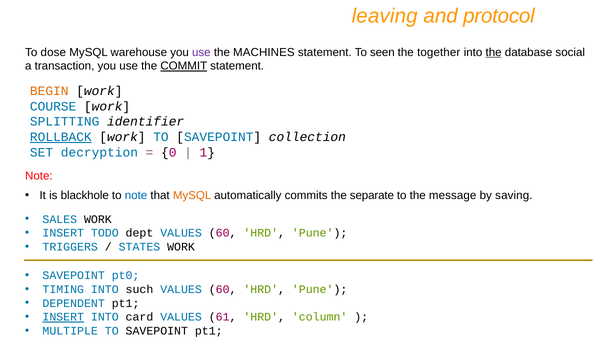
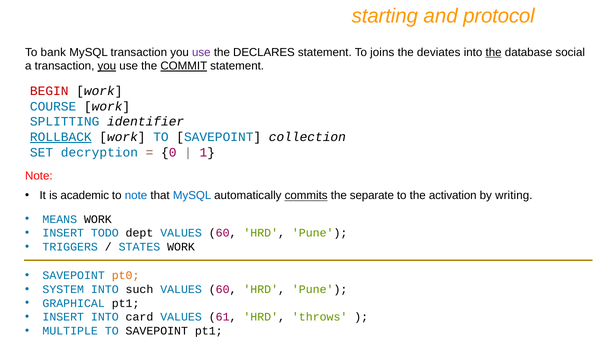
leaving: leaving -> starting
dose: dose -> bank
MySQL warehouse: warehouse -> transaction
MACHINES: MACHINES -> DECLARES
seen: seen -> joins
together: together -> deviates
you at (107, 66) underline: none -> present
BEGIN colour: orange -> red
blackhole: blackhole -> academic
MySQL at (192, 196) colour: orange -> blue
commits underline: none -> present
message: message -> activation
saving: saving -> writing
SALES: SALES -> MEANS
pt0 colour: blue -> orange
TIMING: TIMING -> SYSTEM
DEPENDENT: DEPENDENT -> GRAPHICAL
INSERT at (63, 318) underline: present -> none
column: column -> throws
